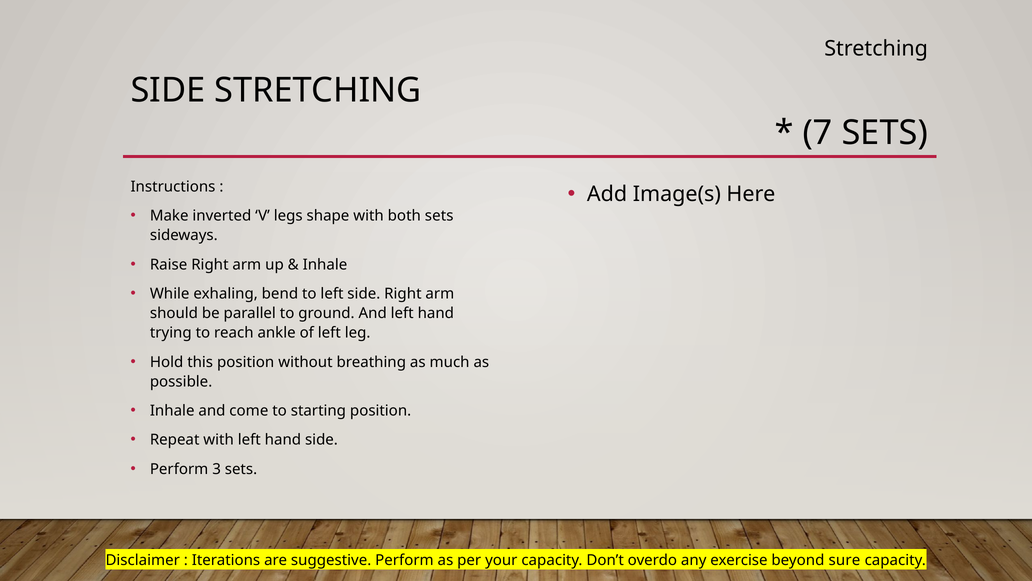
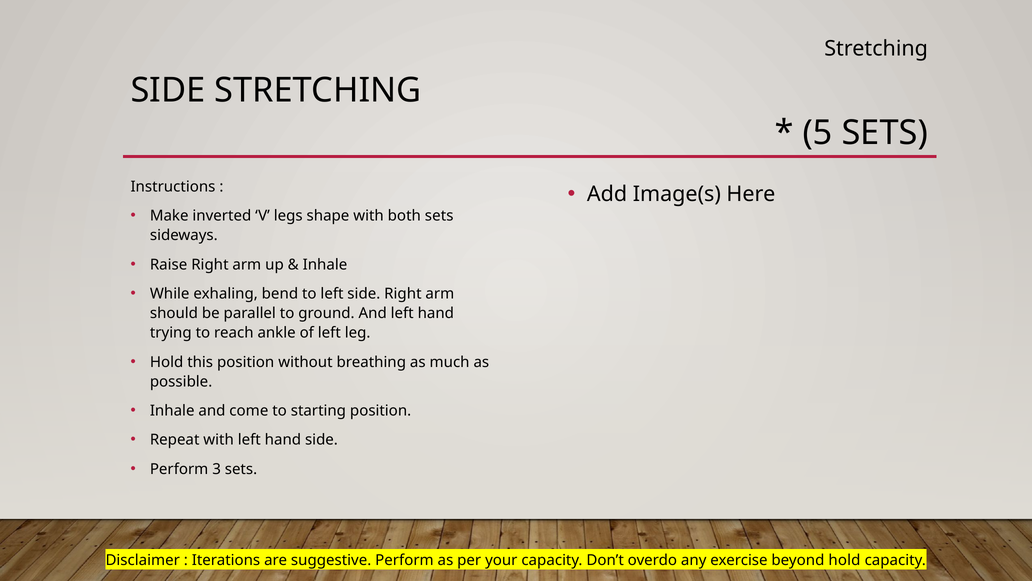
7: 7 -> 5
beyond sure: sure -> hold
